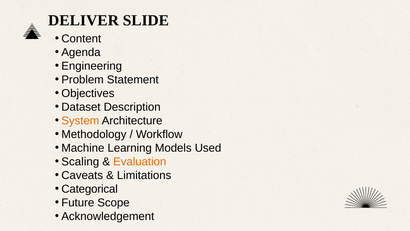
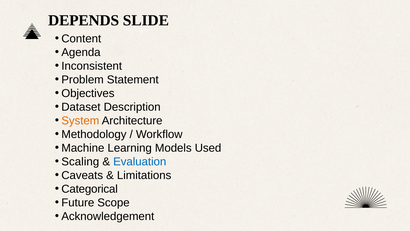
DELIVER: DELIVER -> DEPENDS
Engineering: Engineering -> Inconsistent
Evaluation colour: orange -> blue
